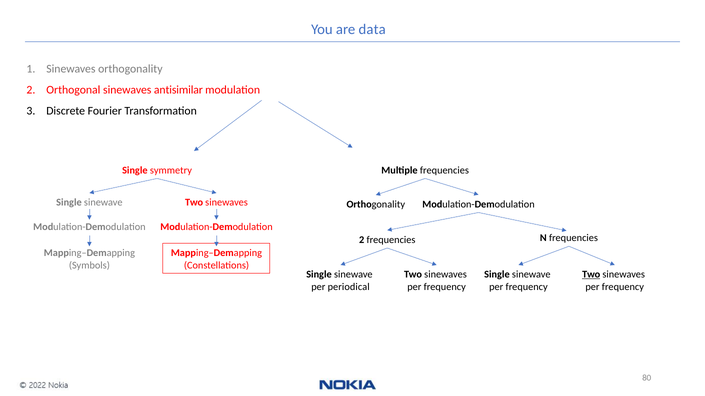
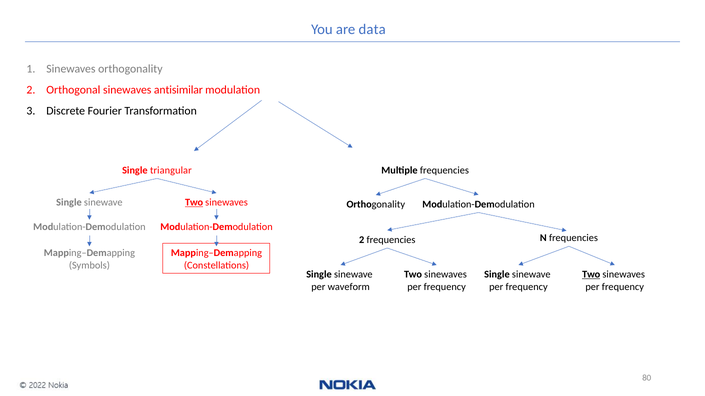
symmetry: symmetry -> triangular
Two at (194, 203) underline: none -> present
periodical: periodical -> waveform
